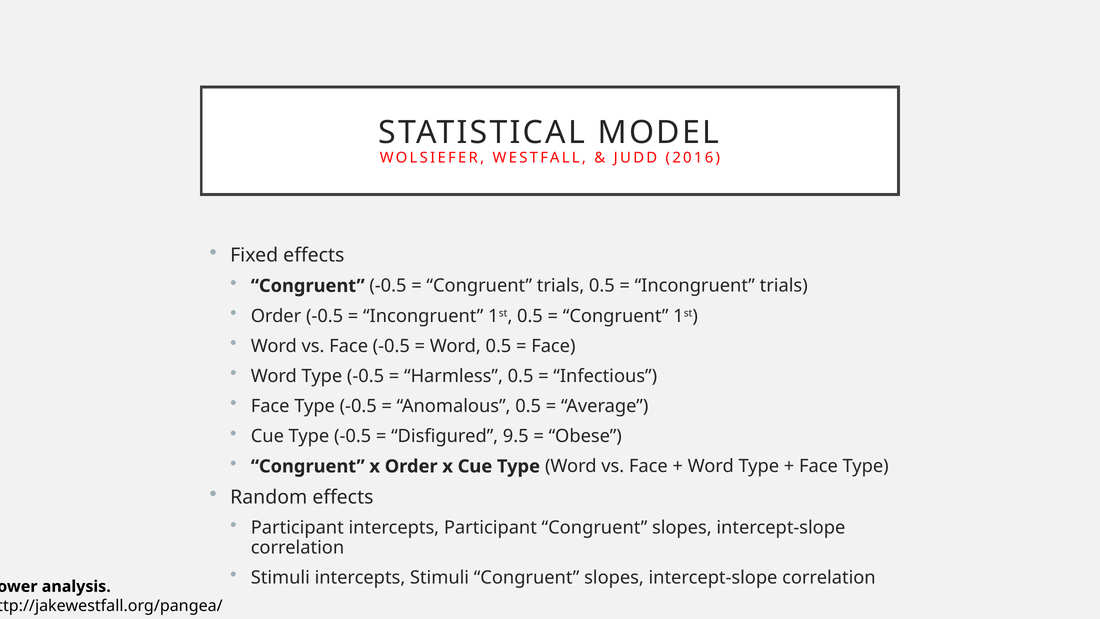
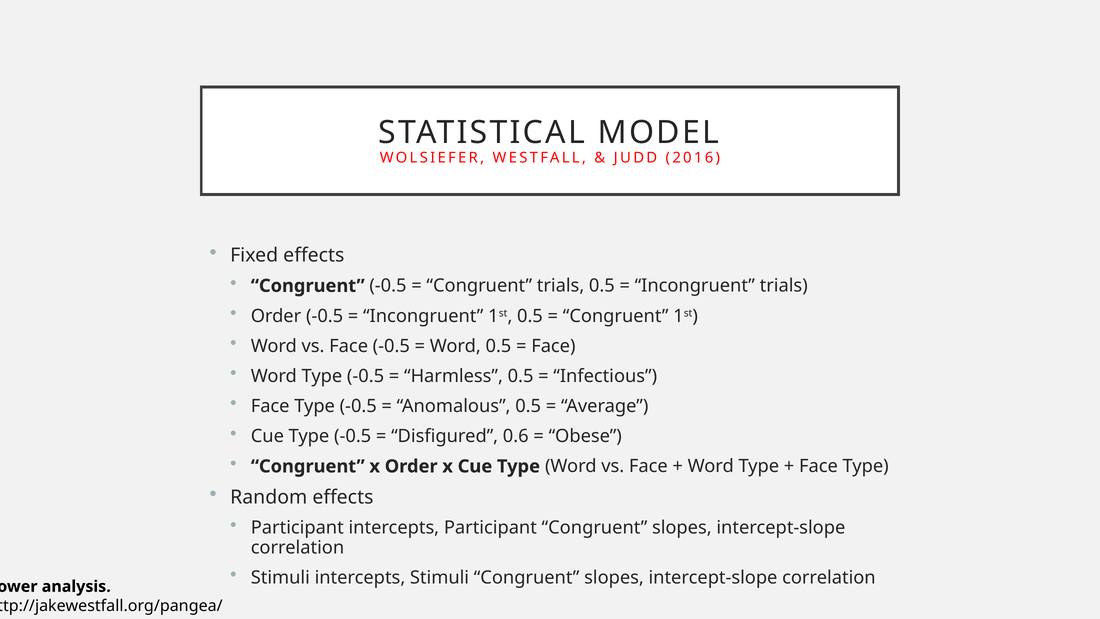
9.5: 9.5 -> 0.6
